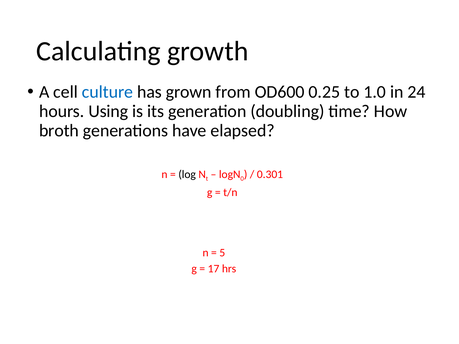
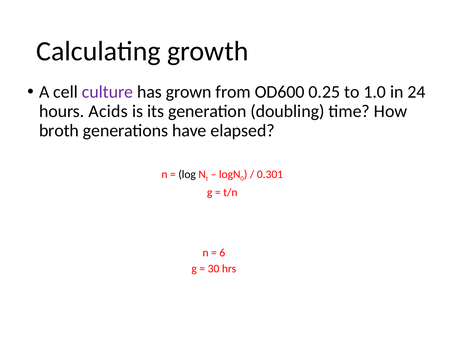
culture colour: blue -> purple
Using: Using -> Acids
5: 5 -> 6
17: 17 -> 30
